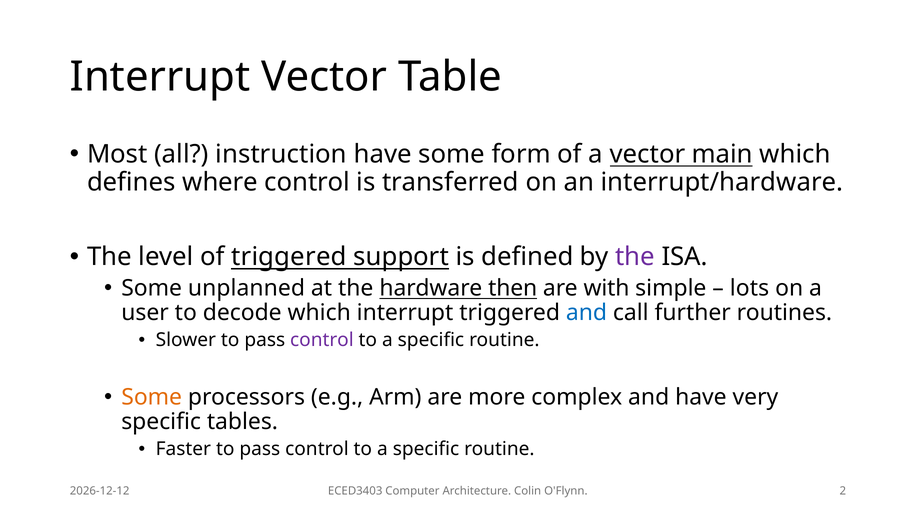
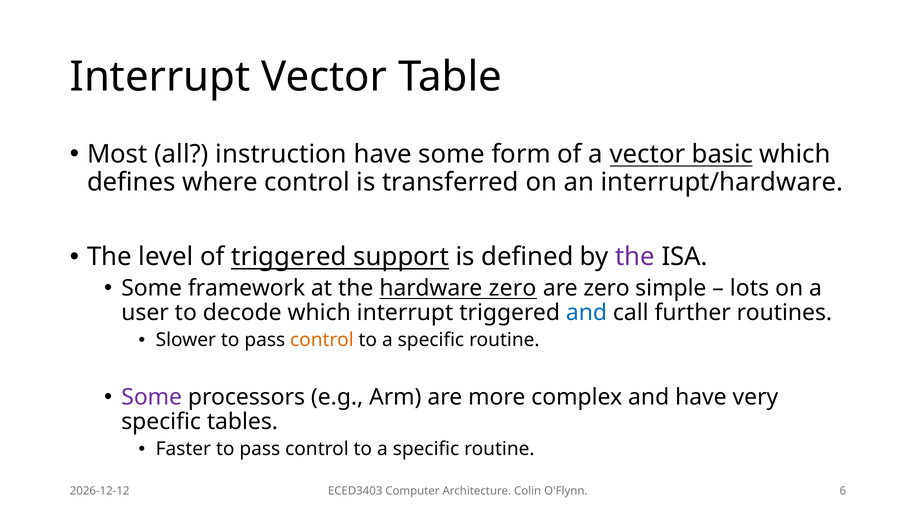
main: main -> basic
unplanned: unplanned -> framework
hardware then: then -> zero
are with: with -> zero
control at (322, 340) colour: purple -> orange
Some at (152, 397) colour: orange -> purple
2: 2 -> 6
